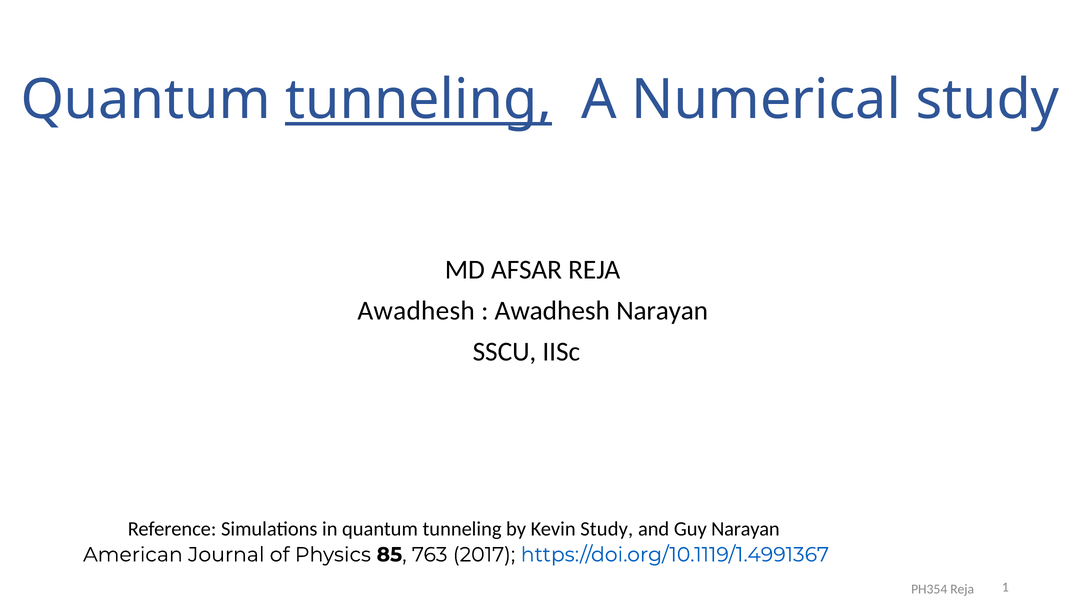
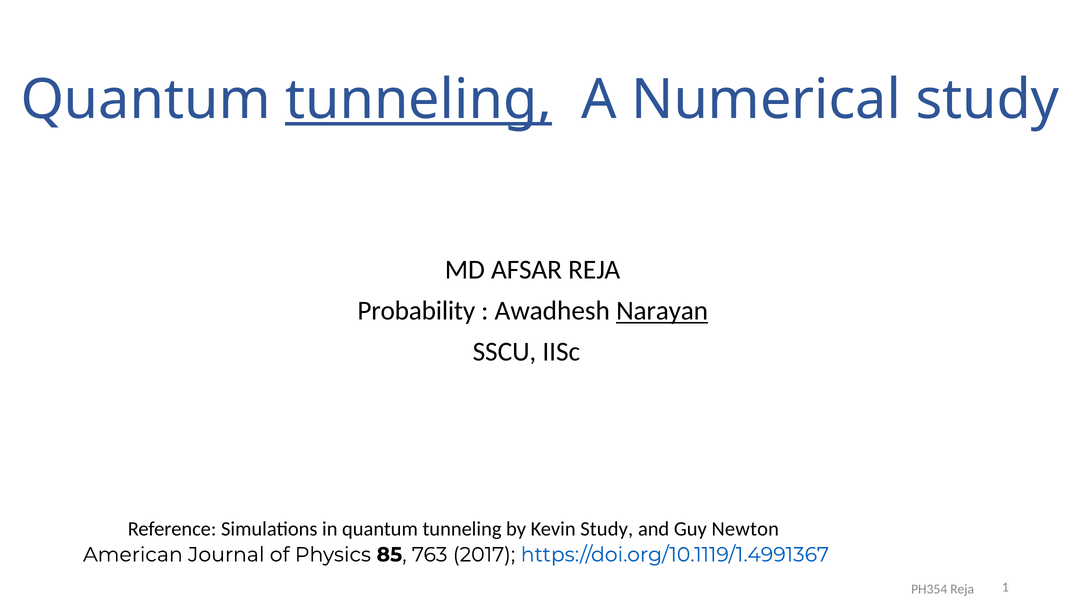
Awadhesh at (416, 310): Awadhesh -> Probability
Narayan at (662, 310) underline: none -> present
Guy Narayan: Narayan -> Newton
